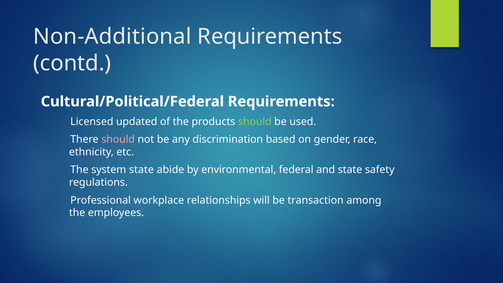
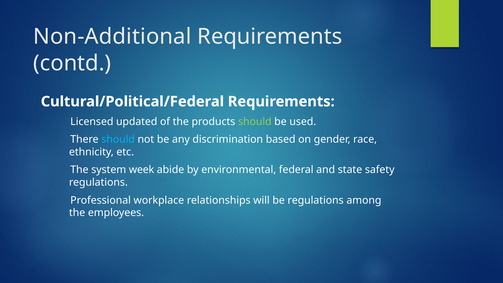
should at (118, 139) colour: pink -> light blue
system state: state -> week
be transaction: transaction -> regulations
